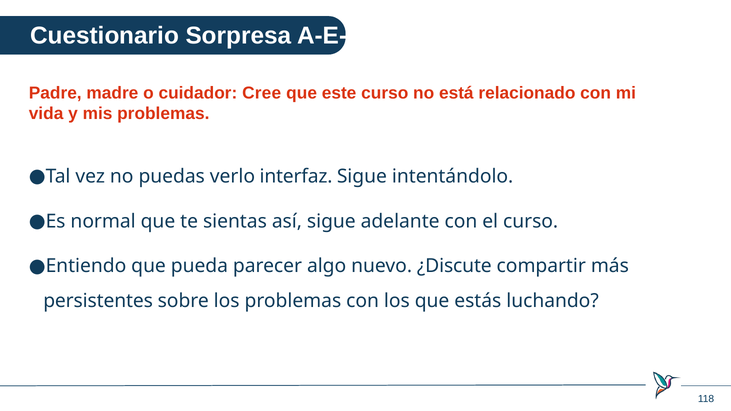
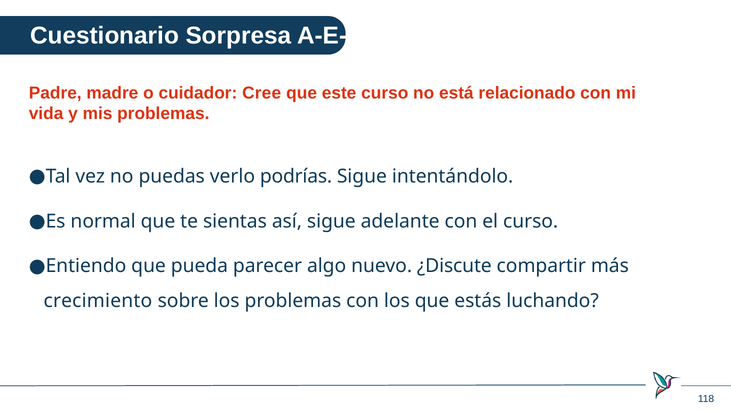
interfaz: interfaz -> podrías
persistentes: persistentes -> crecimiento
